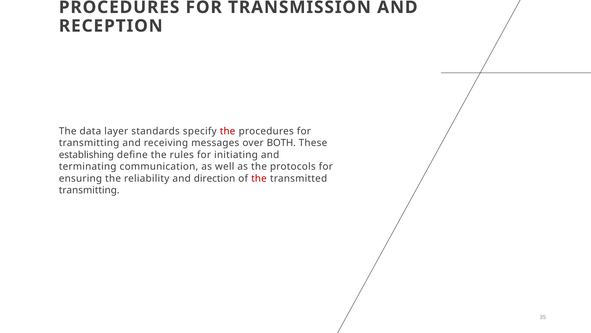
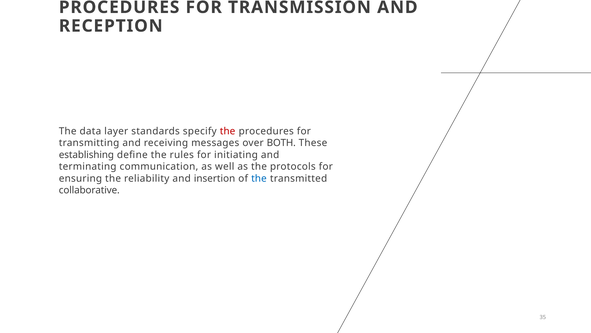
direction: direction -> insertion
the at (259, 178) colour: red -> blue
transmitting at (89, 190): transmitting -> collaborative
